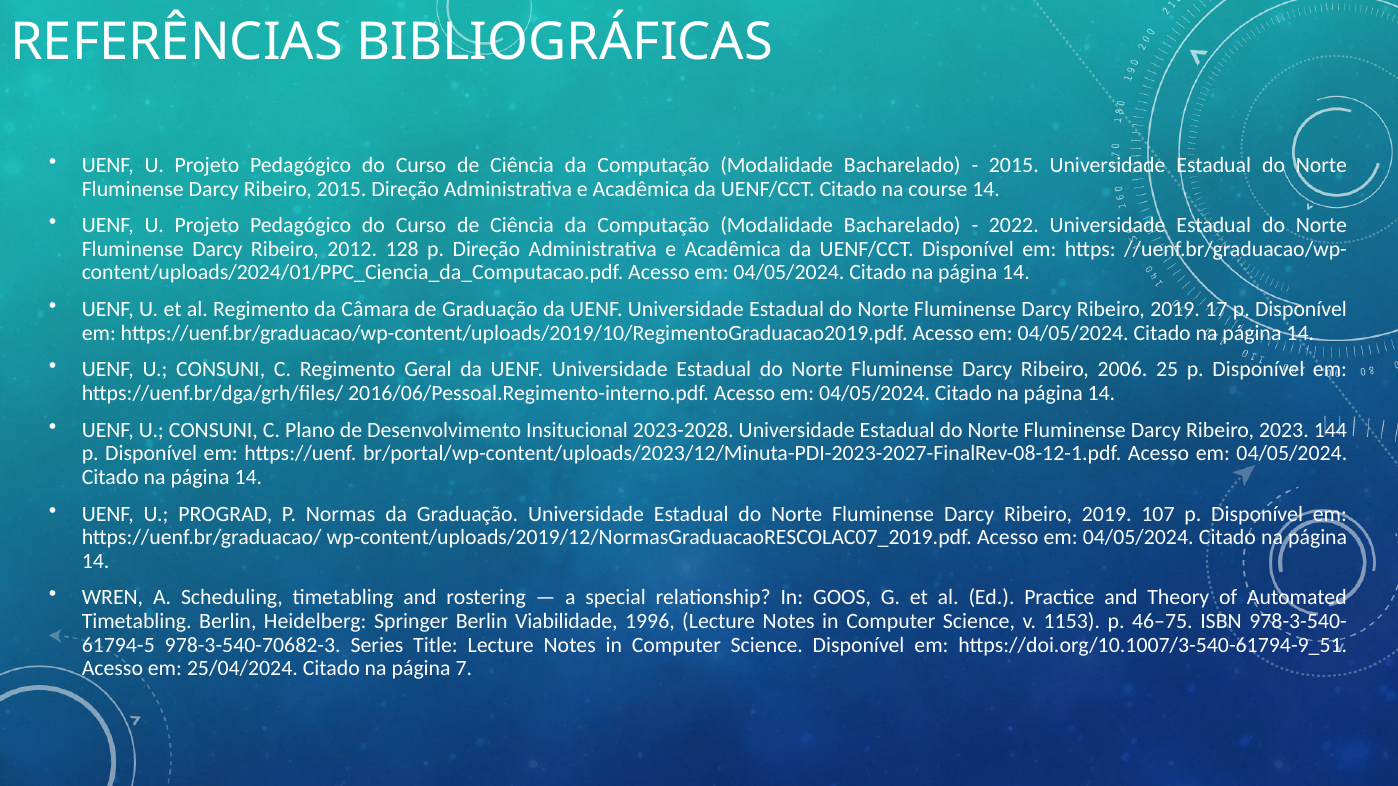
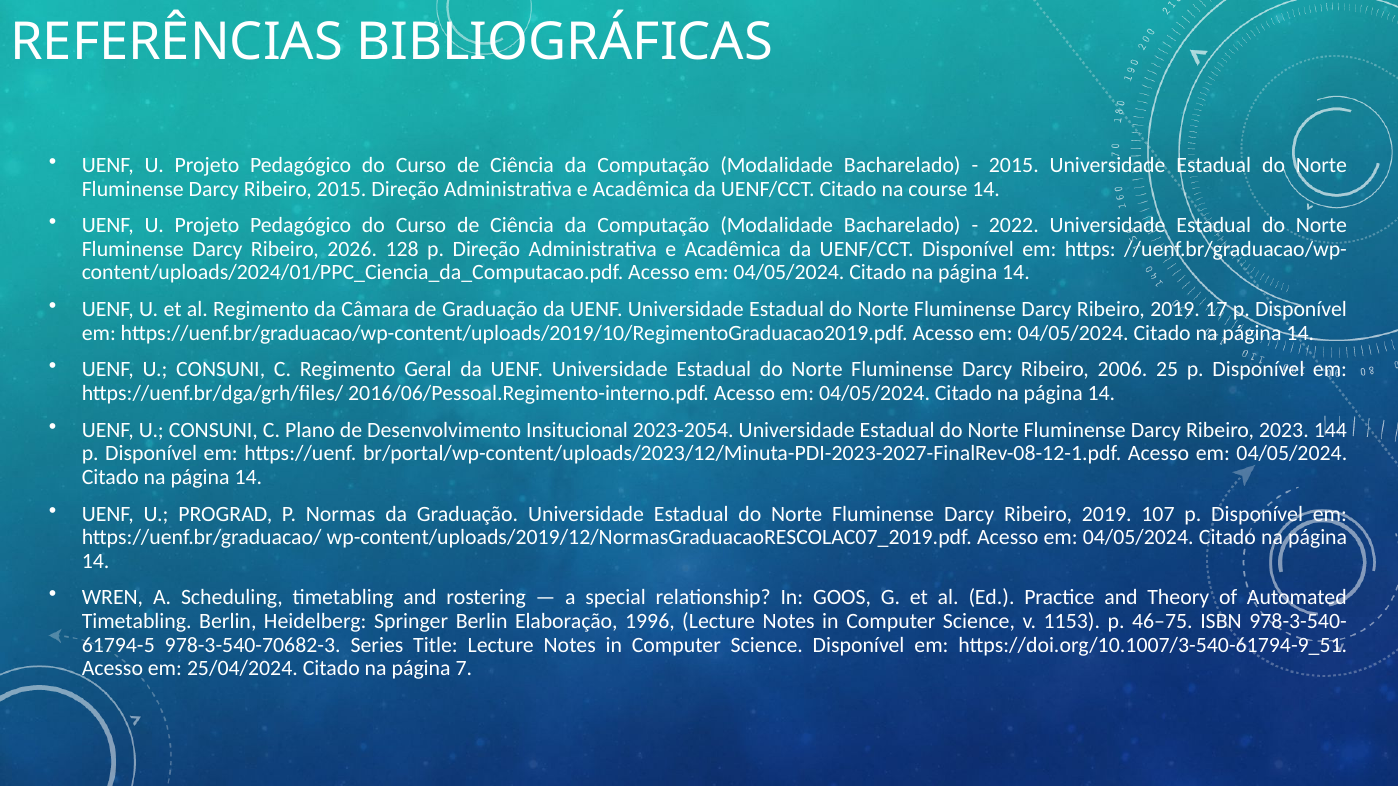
2012: 2012 -> 2026
2023-2028: 2023-2028 -> 2023-2054
Viabilidade: Viabilidade -> Elaboração
